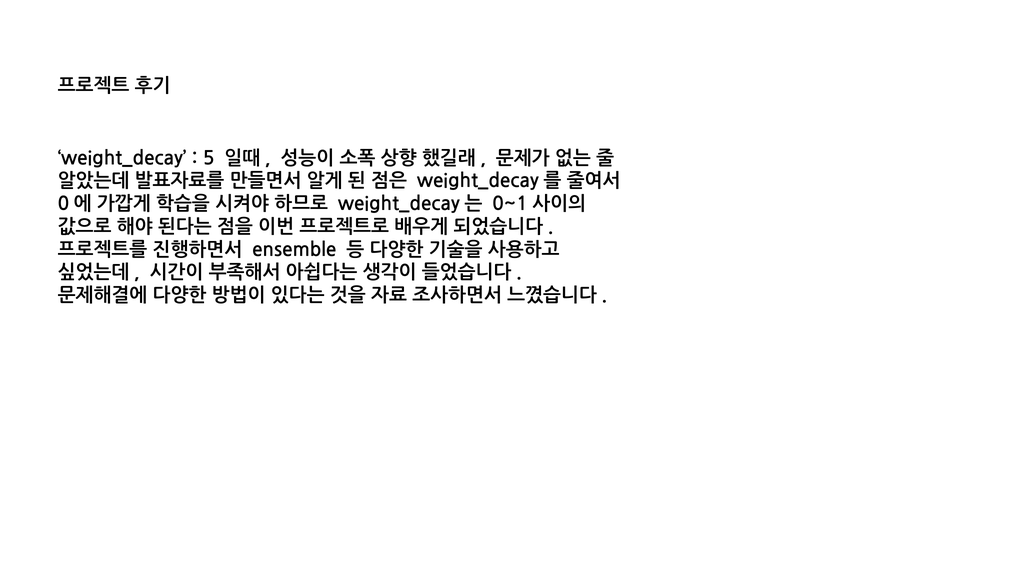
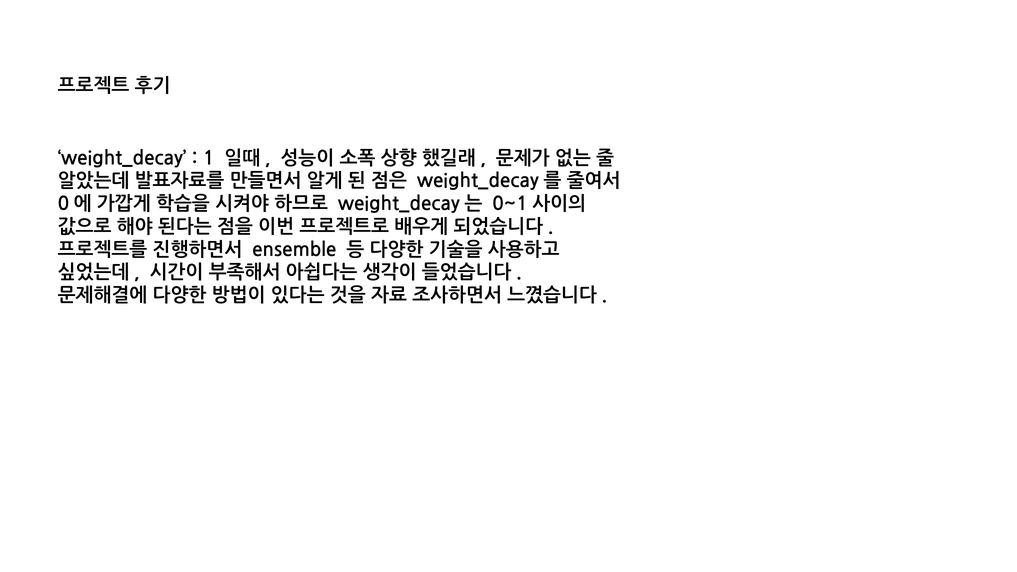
5: 5 -> 1
